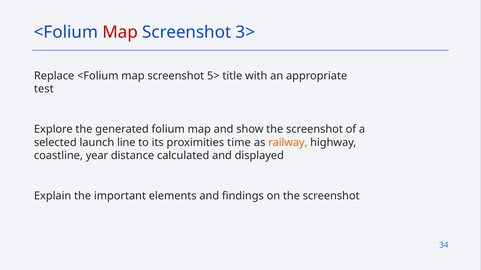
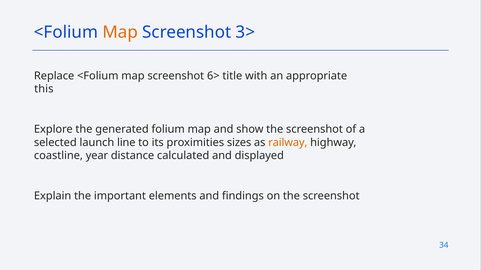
Map at (120, 32) colour: red -> orange
5>: 5> -> 6>
test: test -> this
time: time -> sizes
